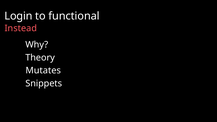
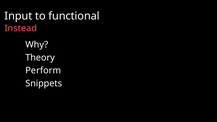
Login: Login -> Input
Mutates: Mutates -> Perform
